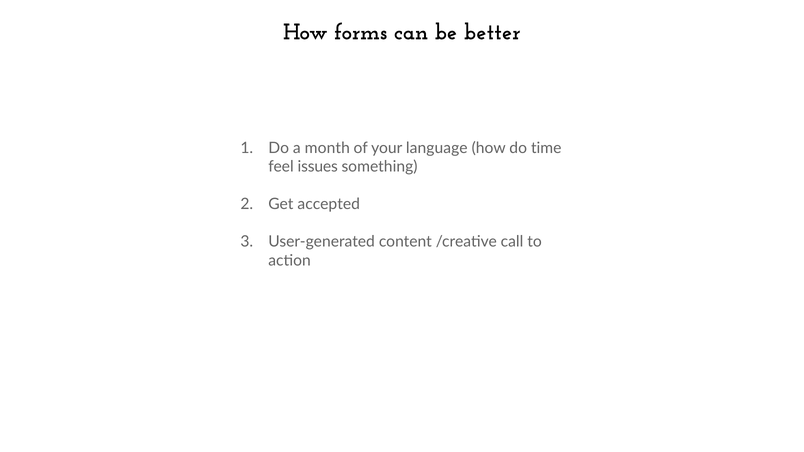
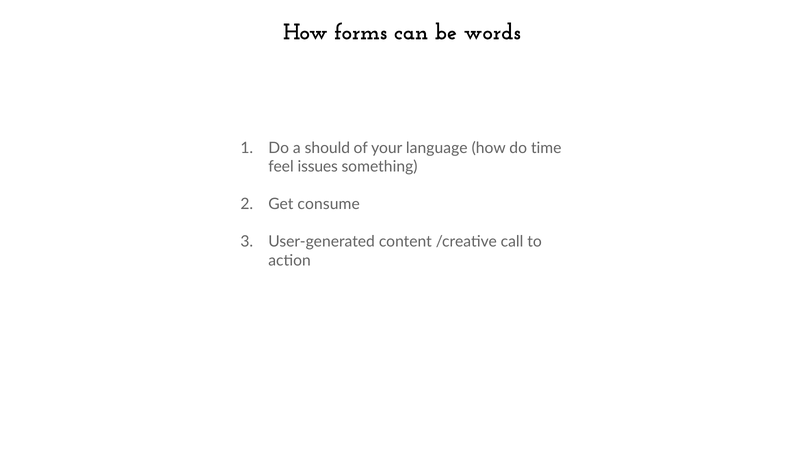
better: better -> words
month: month -> should
accepted: accepted -> consume
